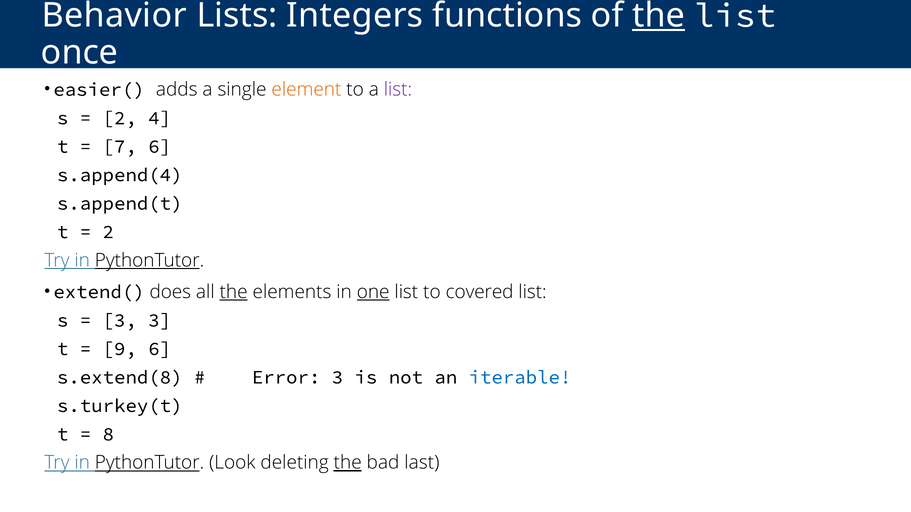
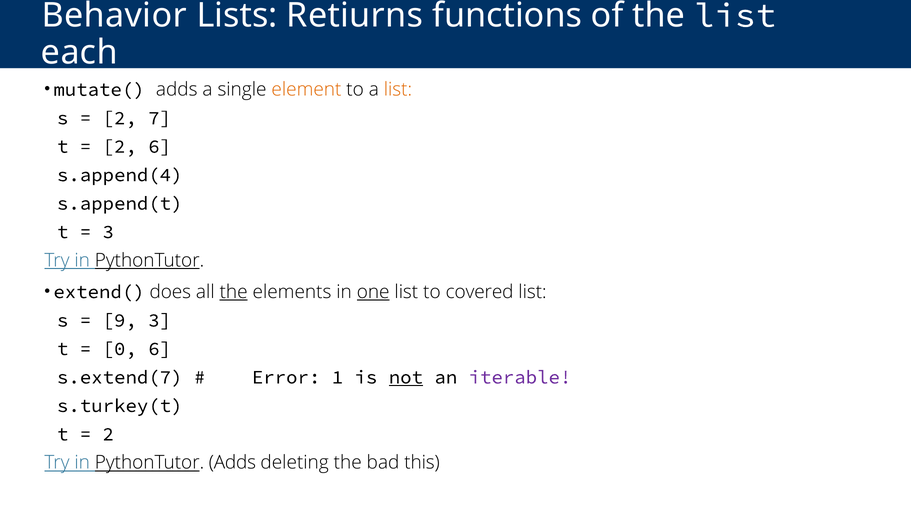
Integers: Integers -> Retiurns
the at (659, 15) underline: present -> none
once: once -> each
easier(: easier( -> mutate(
list at (398, 90) colour: purple -> orange
4: 4 -> 7
7 at (120, 147): 7 -> 2
2 at (108, 232): 2 -> 3
3 at (120, 321): 3 -> 9
9: 9 -> 0
s.extend(8: s.extend(8 -> s.extend(7
Error 3: 3 -> 1
not underline: none -> present
iterable colour: blue -> purple
8 at (108, 435): 8 -> 2
PythonTutor Look: Look -> Adds
the at (348, 463) underline: present -> none
last: last -> this
